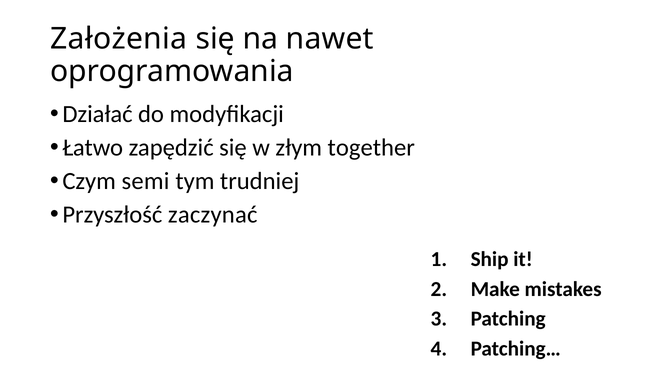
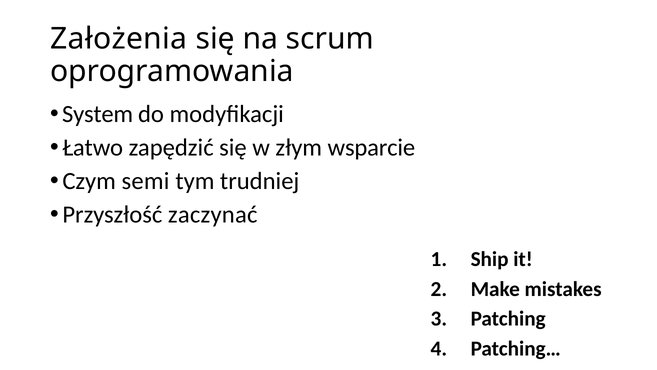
nawet: nawet -> scrum
Działać: Działać -> System
together: together -> wsparcie
